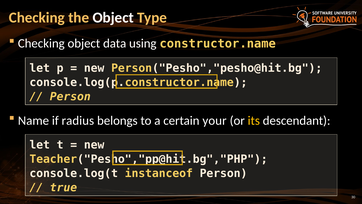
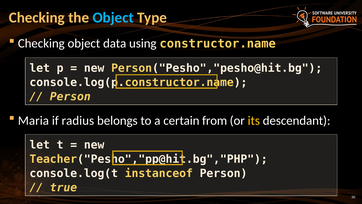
Object at (113, 18) colour: white -> light blue
Name: Name -> Maria
your: your -> from
